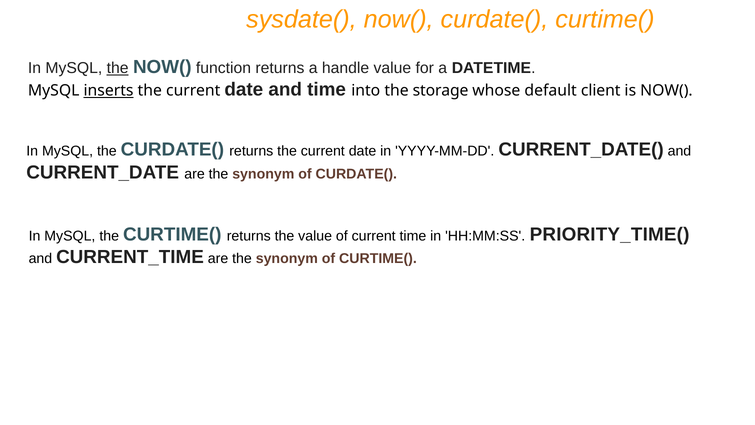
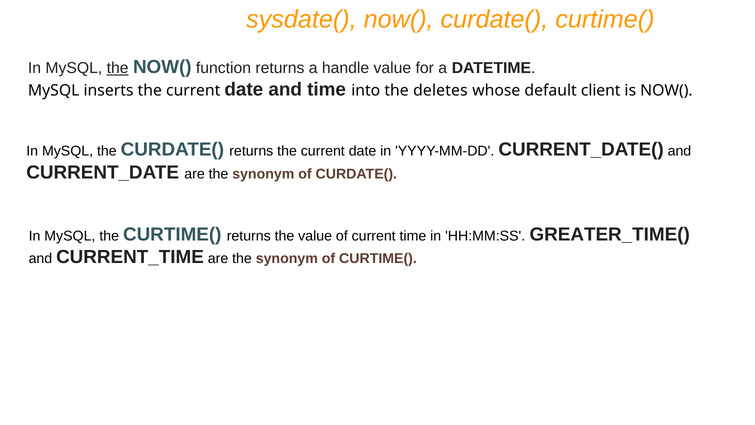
inserts underline: present -> none
storage: storage -> deletes
PRIORITY_TIME(: PRIORITY_TIME( -> GREATER_TIME(
